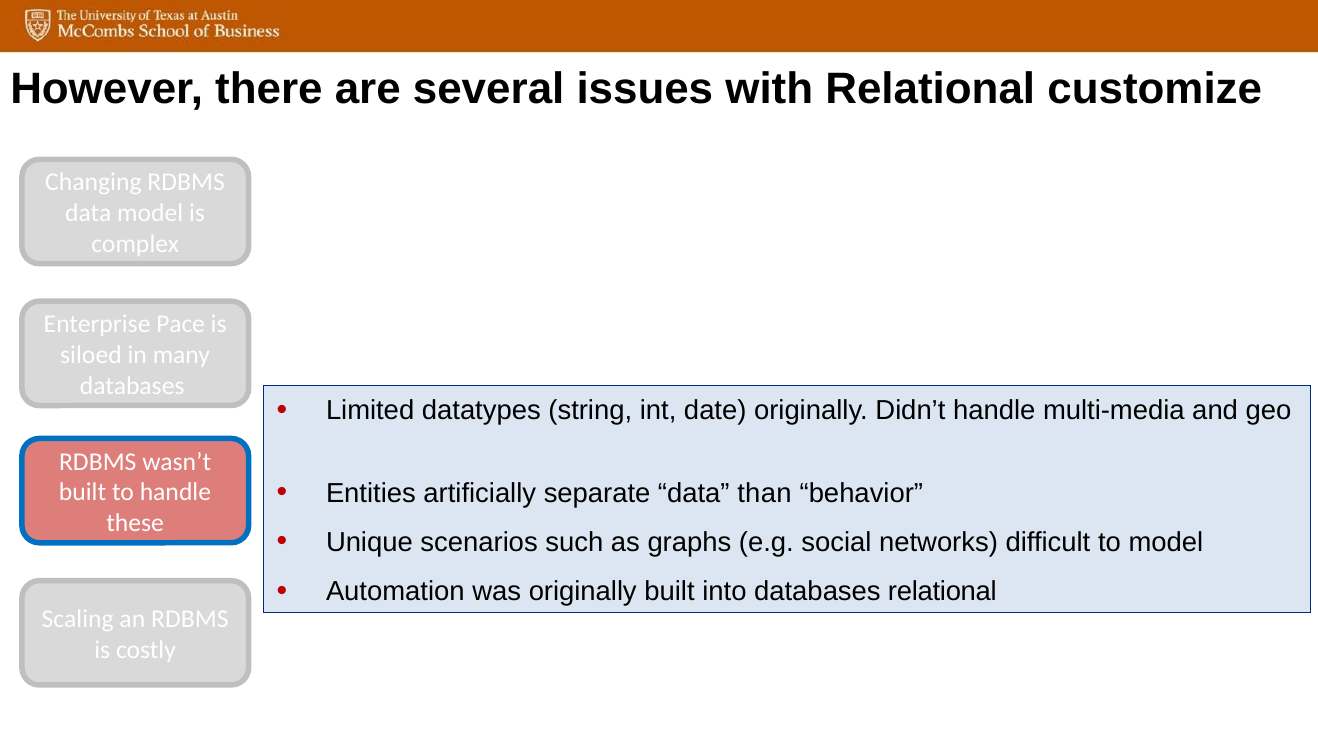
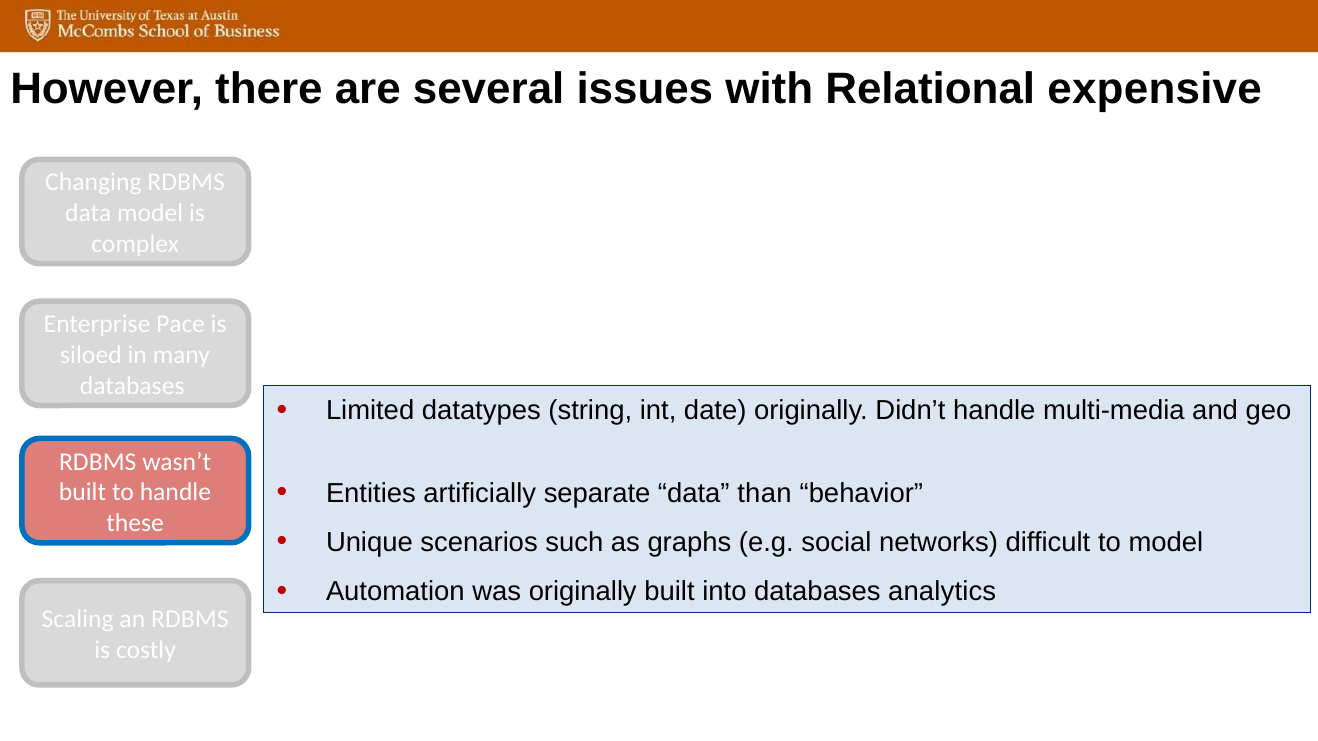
customize: customize -> expensive
databases relational: relational -> analytics
